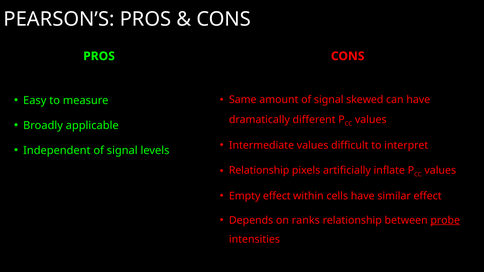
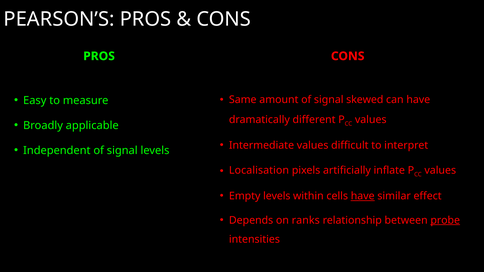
Relationship at (259, 171): Relationship -> Localisation
Empty effect: effect -> levels
have at (363, 196) underline: none -> present
